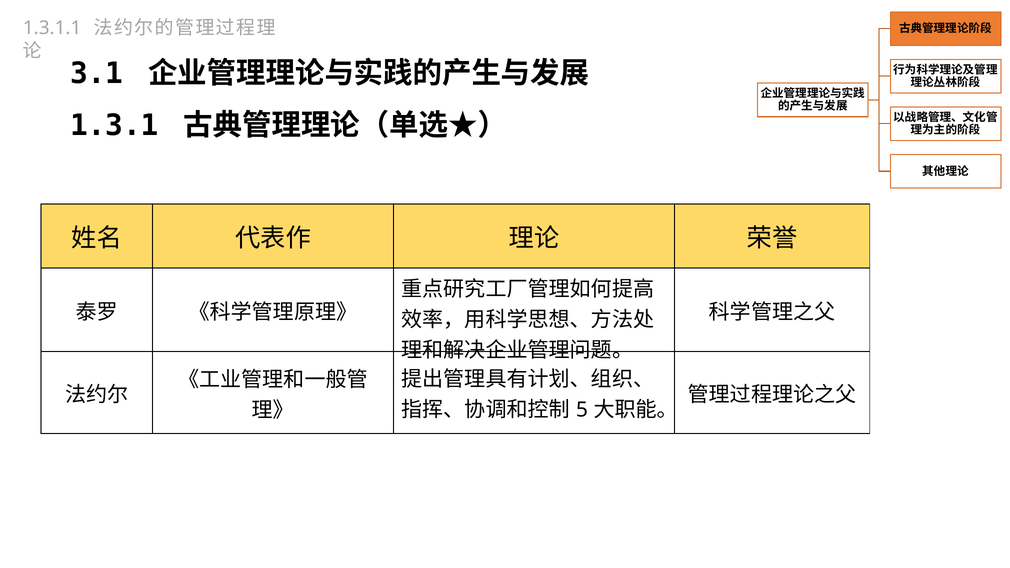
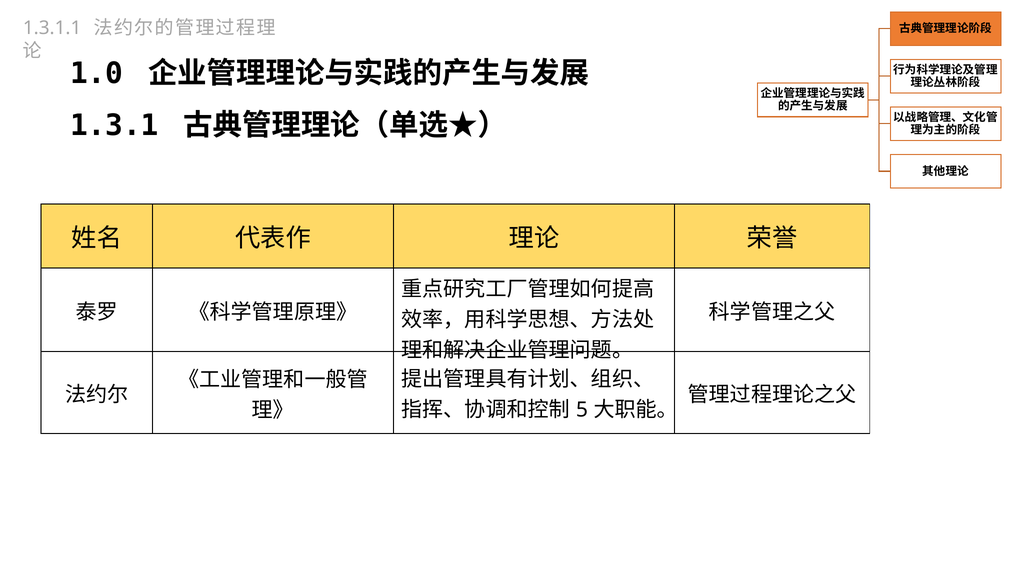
3.1: 3.1 -> 1.0
